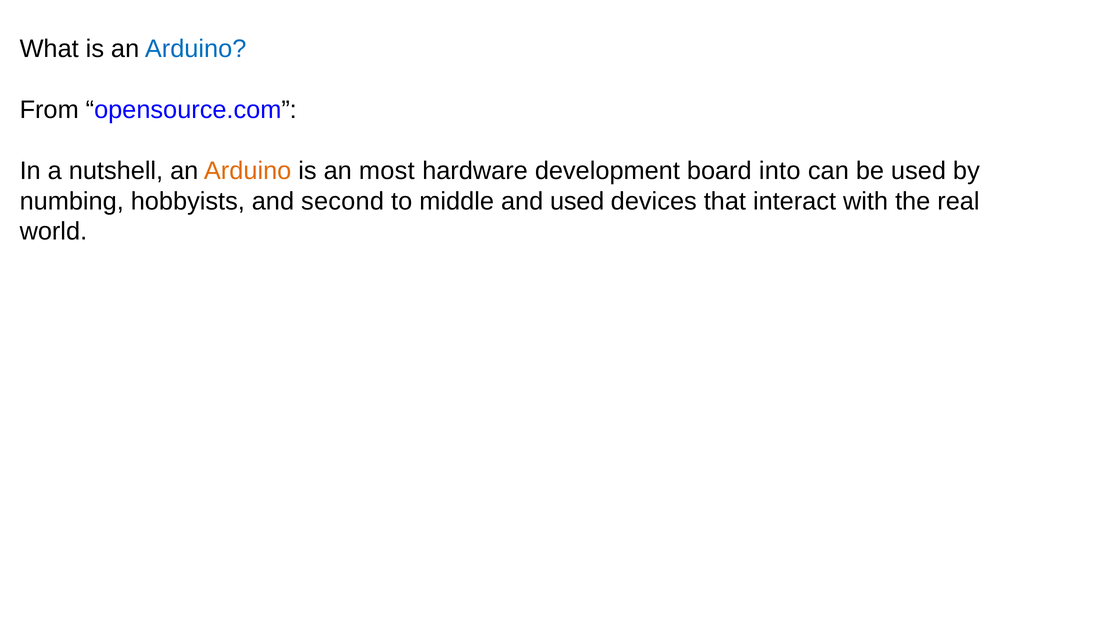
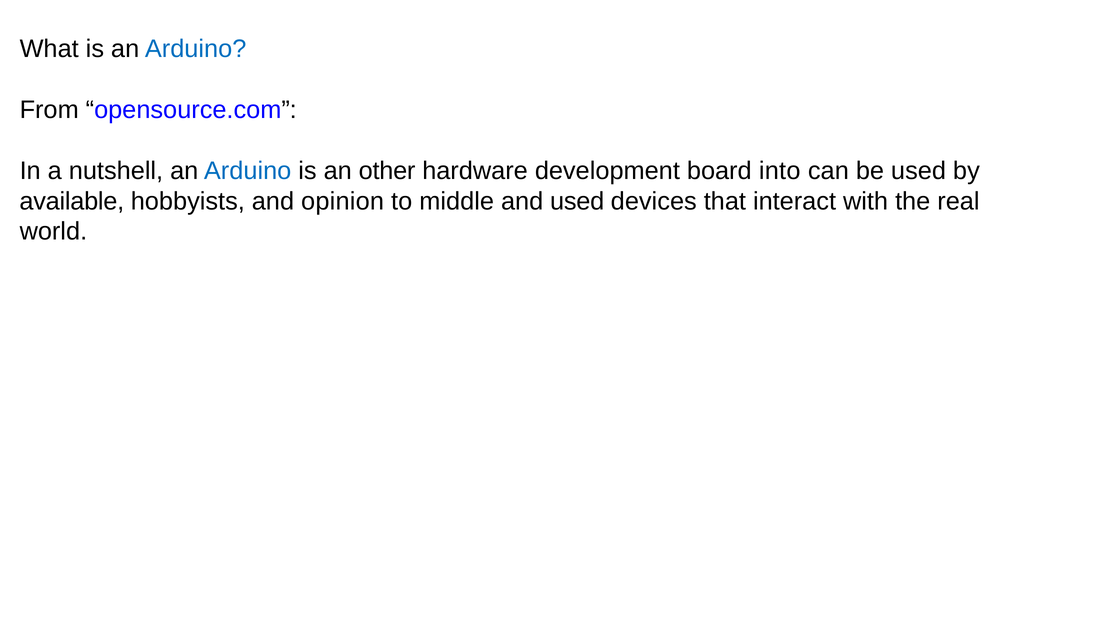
Arduino at (248, 171) colour: orange -> blue
most: most -> other
numbing: numbing -> available
second: second -> opinion
